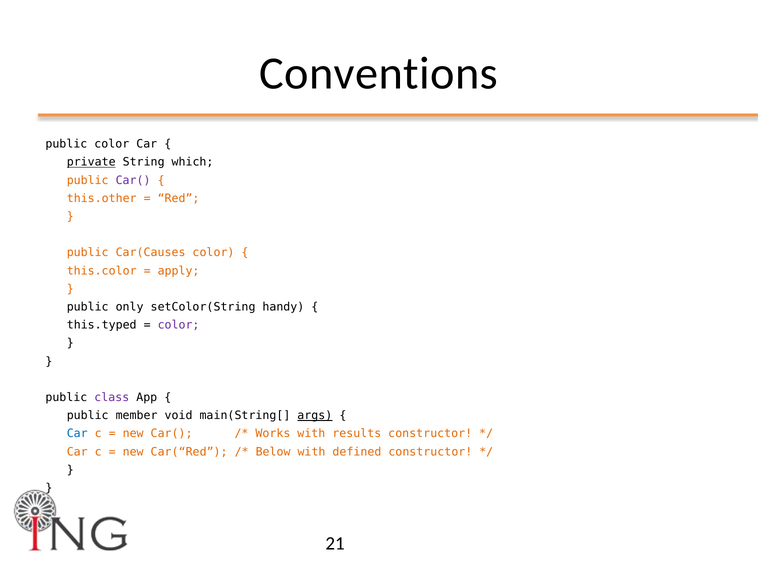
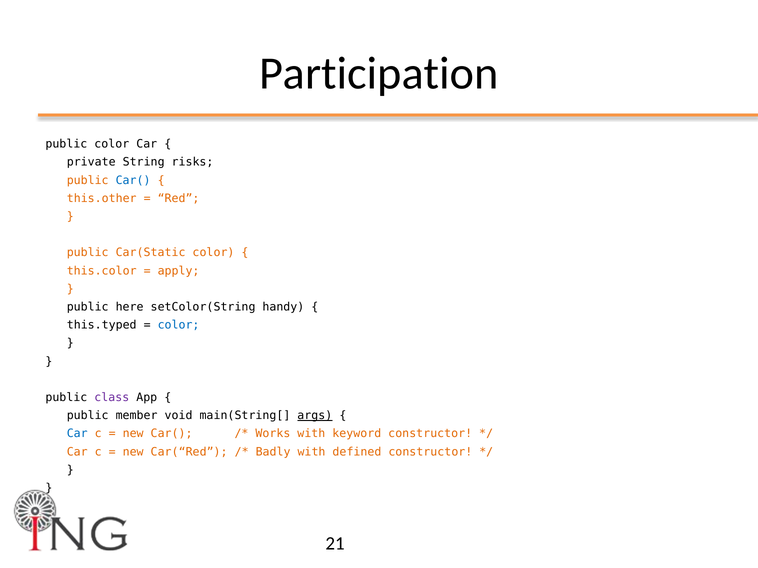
Conventions: Conventions -> Participation
private underline: present -> none
which: which -> risks
Car( at (133, 180) colour: purple -> blue
Car(Causes: Car(Causes -> Car(Static
only: only -> here
color at (179, 325) colour: purple -> blue
results: results -> keyword
Below: Below -> Badly
